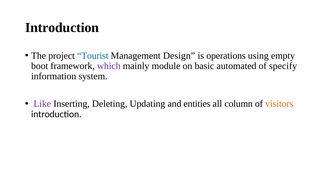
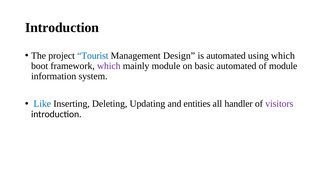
is operations: operations -> automated
using empty: empty -> which
of specify: specify -> module
Like colour: purple -> blue
column: column -> handler
visitors colour: orange -> purple
